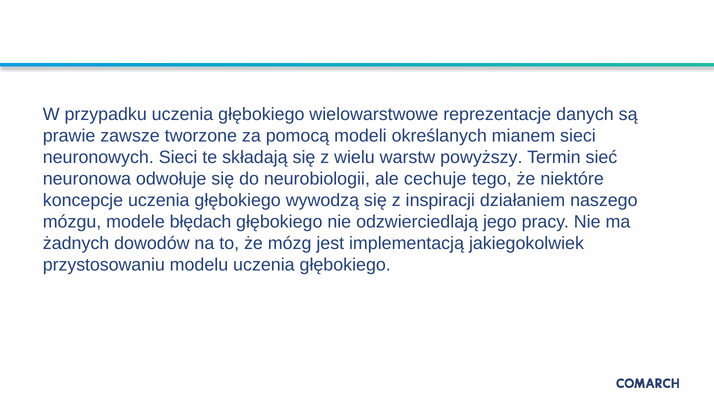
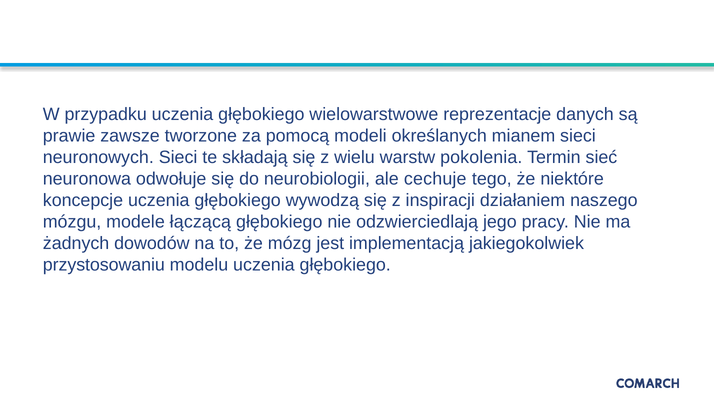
powyższy: powyższy -> pokolenia
błędach: błędach -> łączącą
